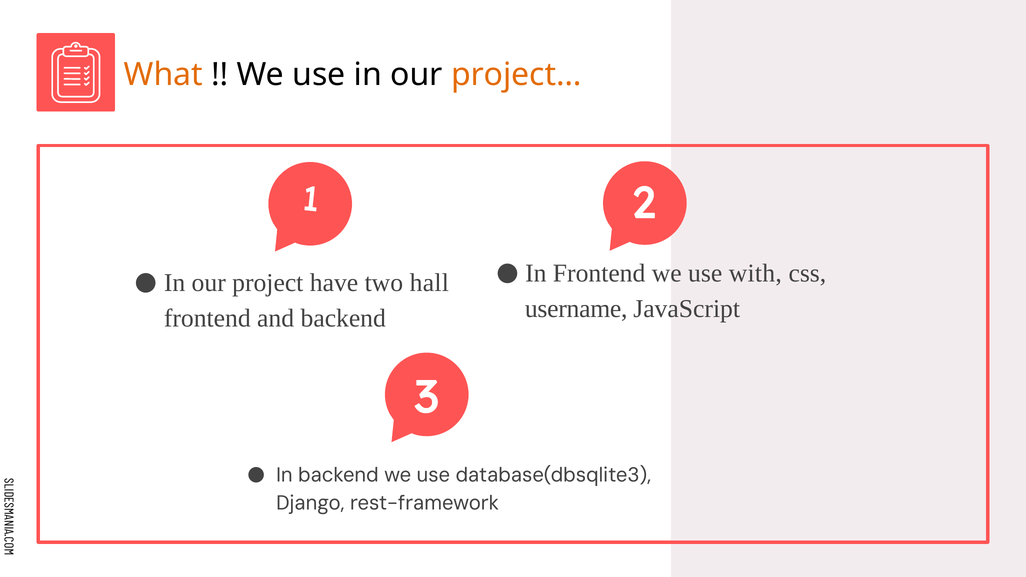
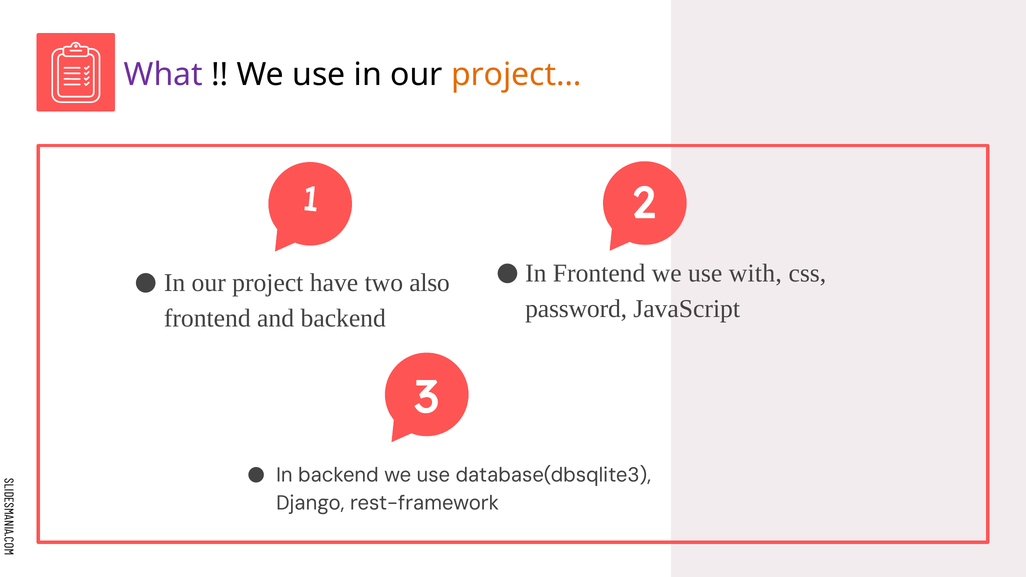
What colour: orange -> purple
hall: hall -> also
username: username -> password
